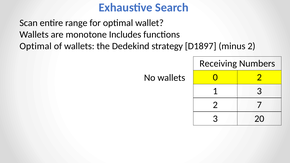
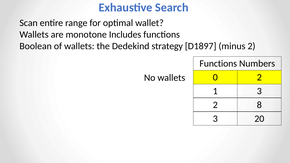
Optimal at (36, 46): Optimal -> Boolean
Receiving at (218, 64): Receiving -> Functions
7: 7 -> 8
